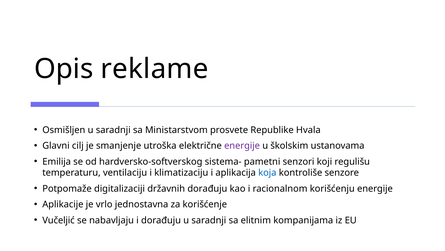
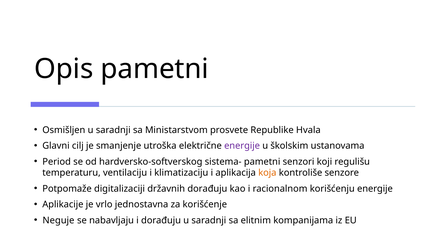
Opis reklame: reklame -> pametni
Emilija: Emilija -> Period
koja colour: blue -> orange
Vučeljić: Vučeljić -> Neguje
